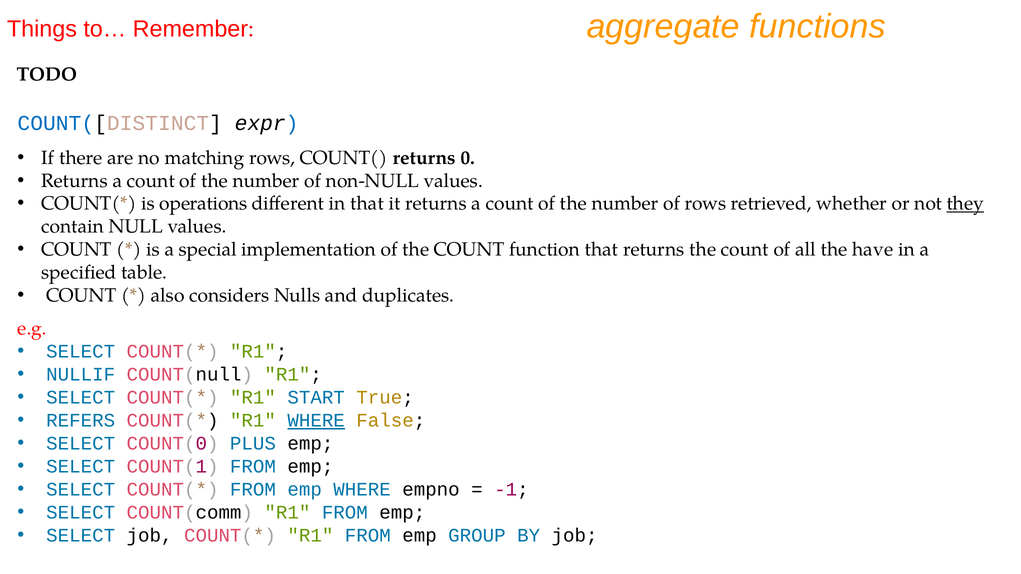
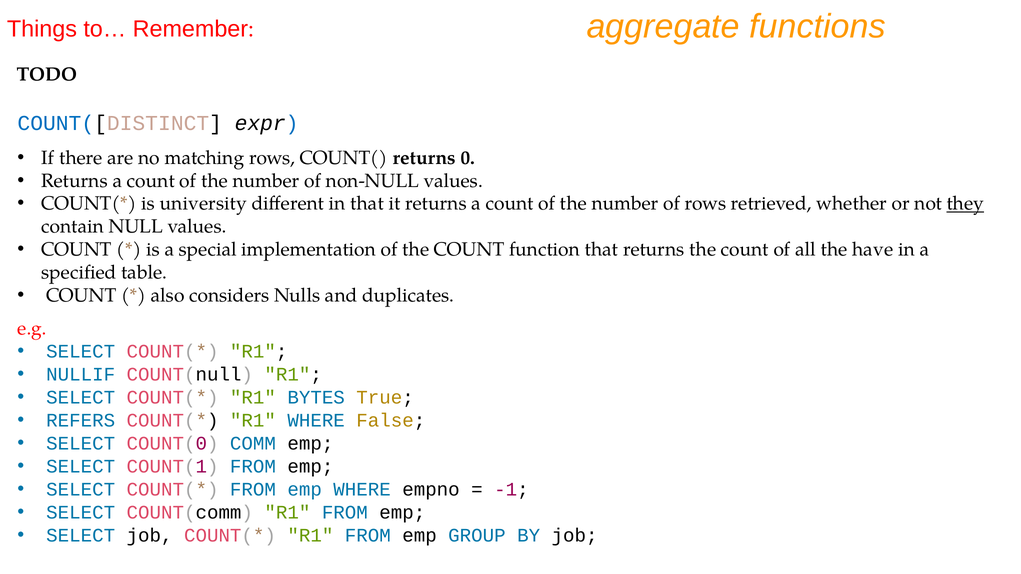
operations: operations -> university
START: START -> BYTES
WHERE at (316, 421) underline: present -> none
PLUS: PLUS -> COMM
